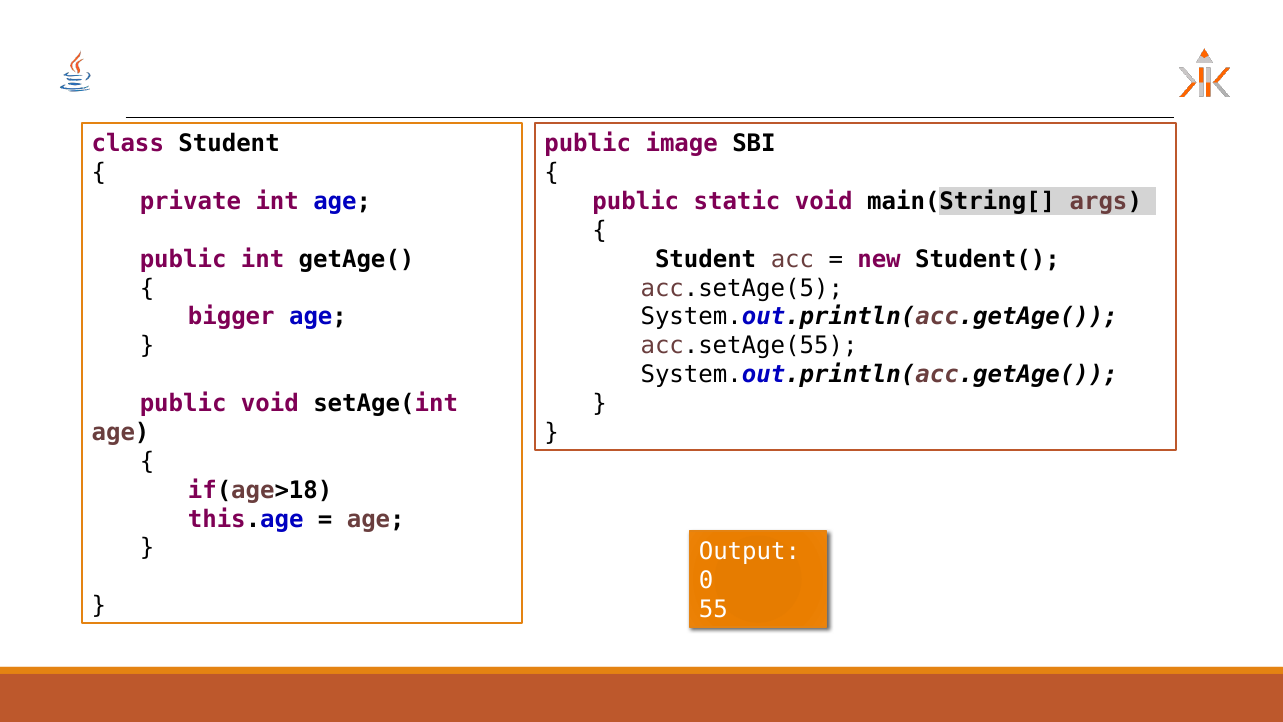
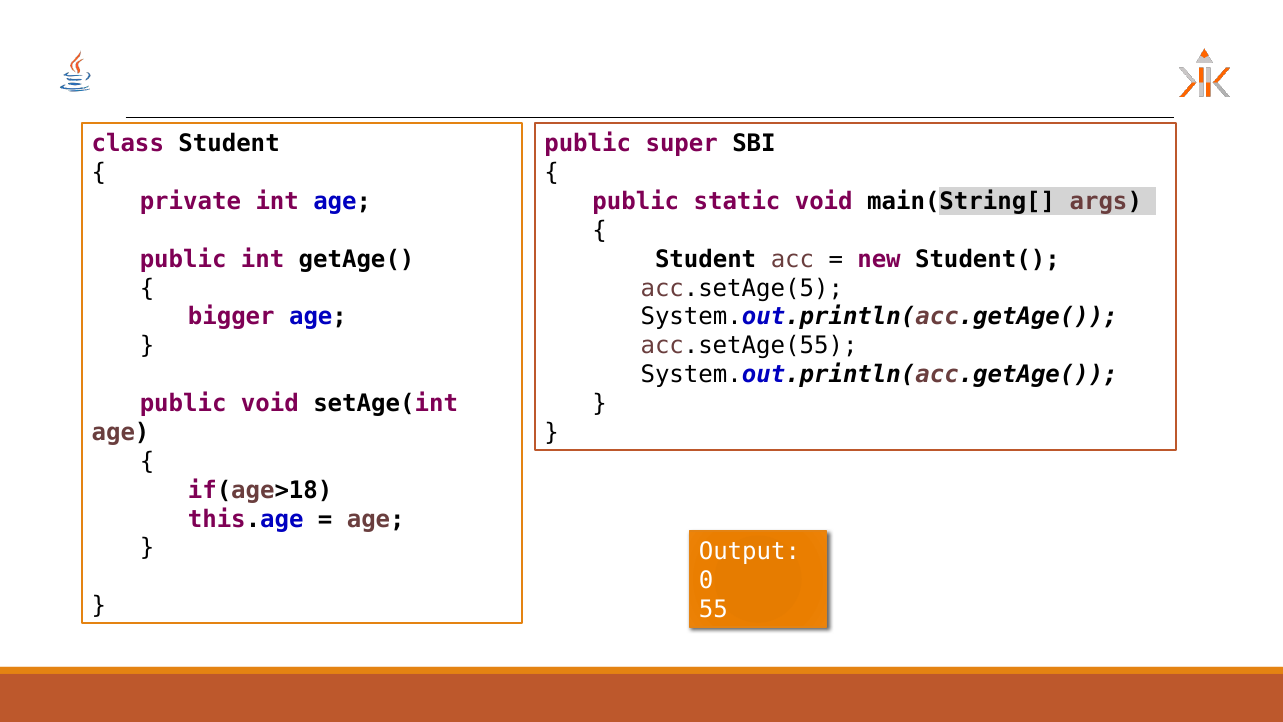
image: image -> super
